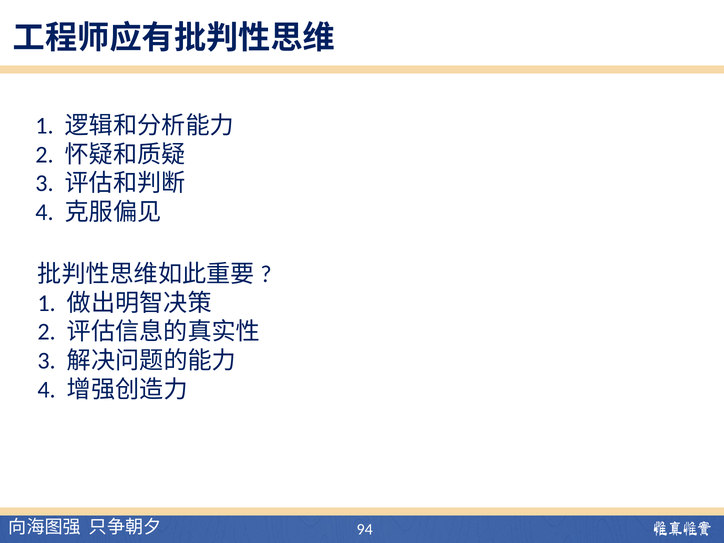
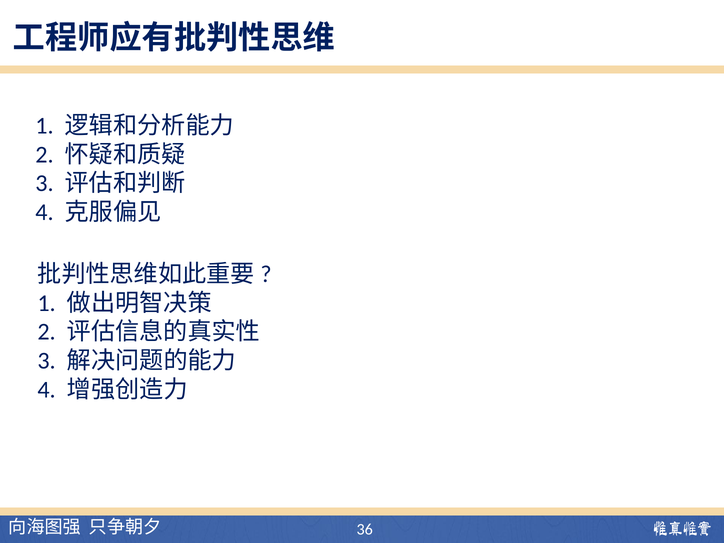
94: 94 -> 36
